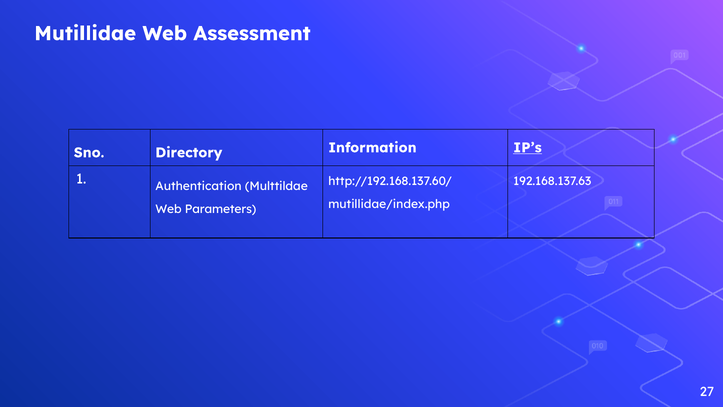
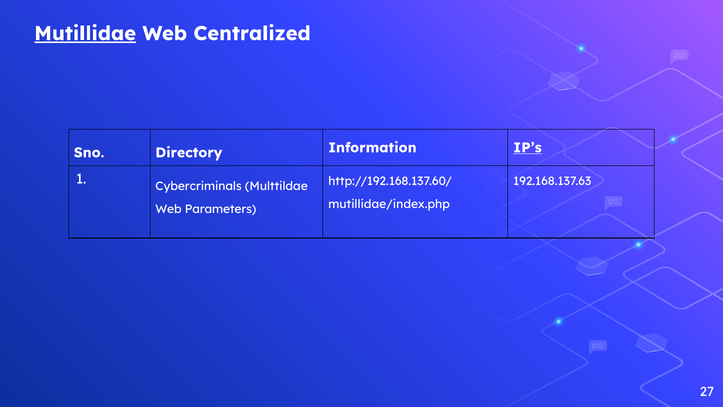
Mutillidae underline: none -> present
Assessment: Assessment -> Centralized
Authentication: Authentication -> Cybercriminals
